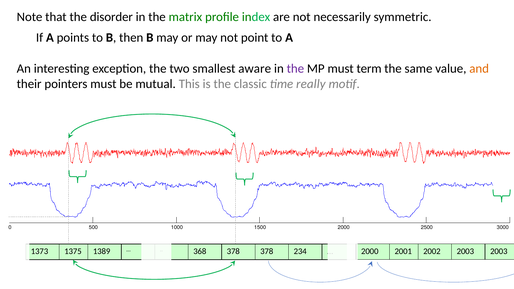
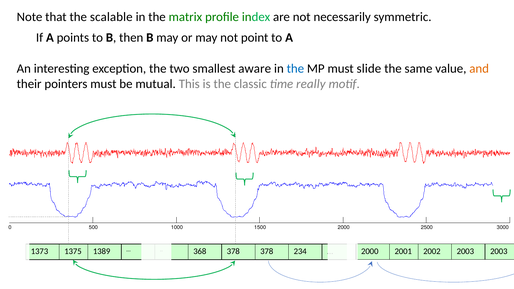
disorder: disorder -> scalable
the at (295, 69) colour: purple -> blue
term: term -> slide
